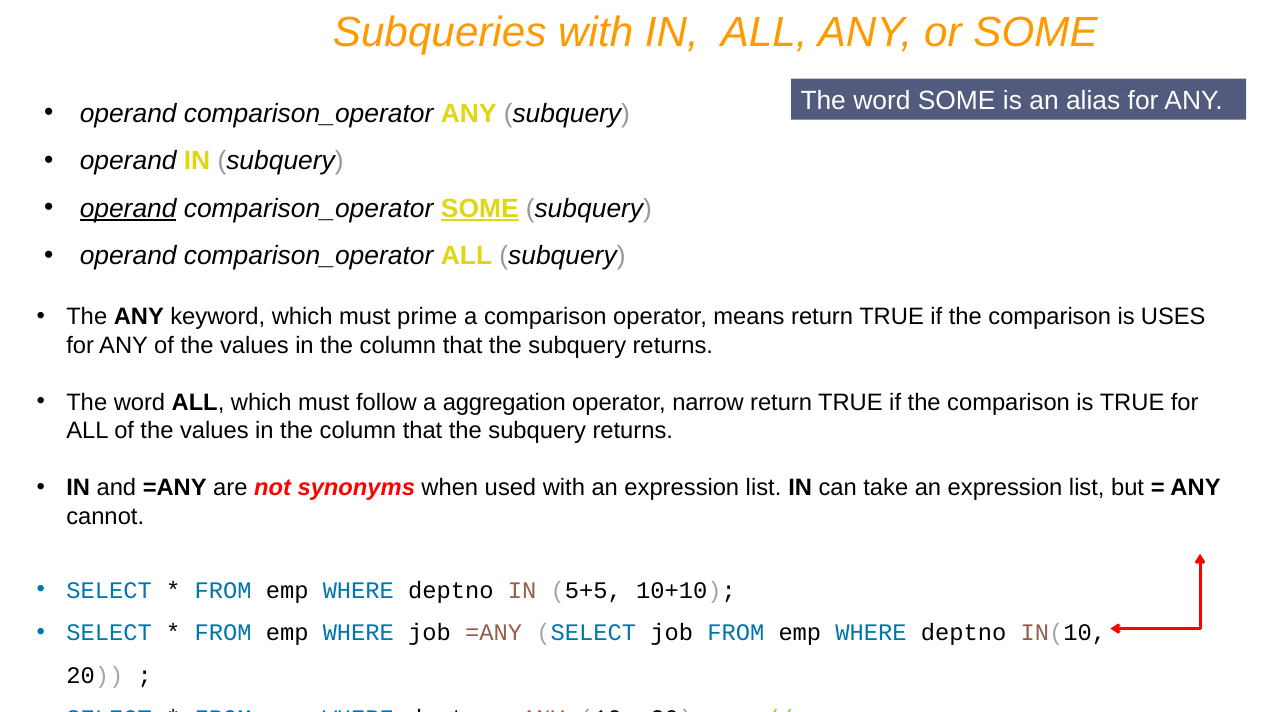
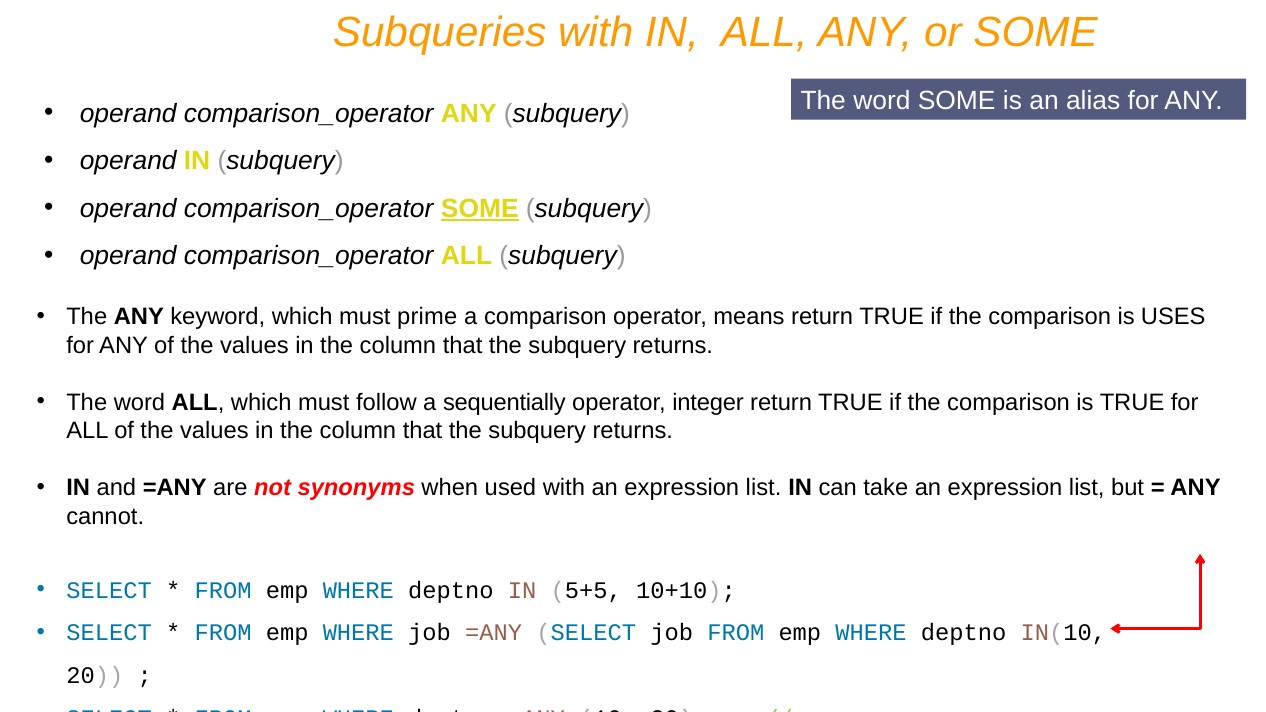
operand at (128, 209) underline: present -> none
aggregation: aggregation -> sequentially
narrow: narrow -> integer
